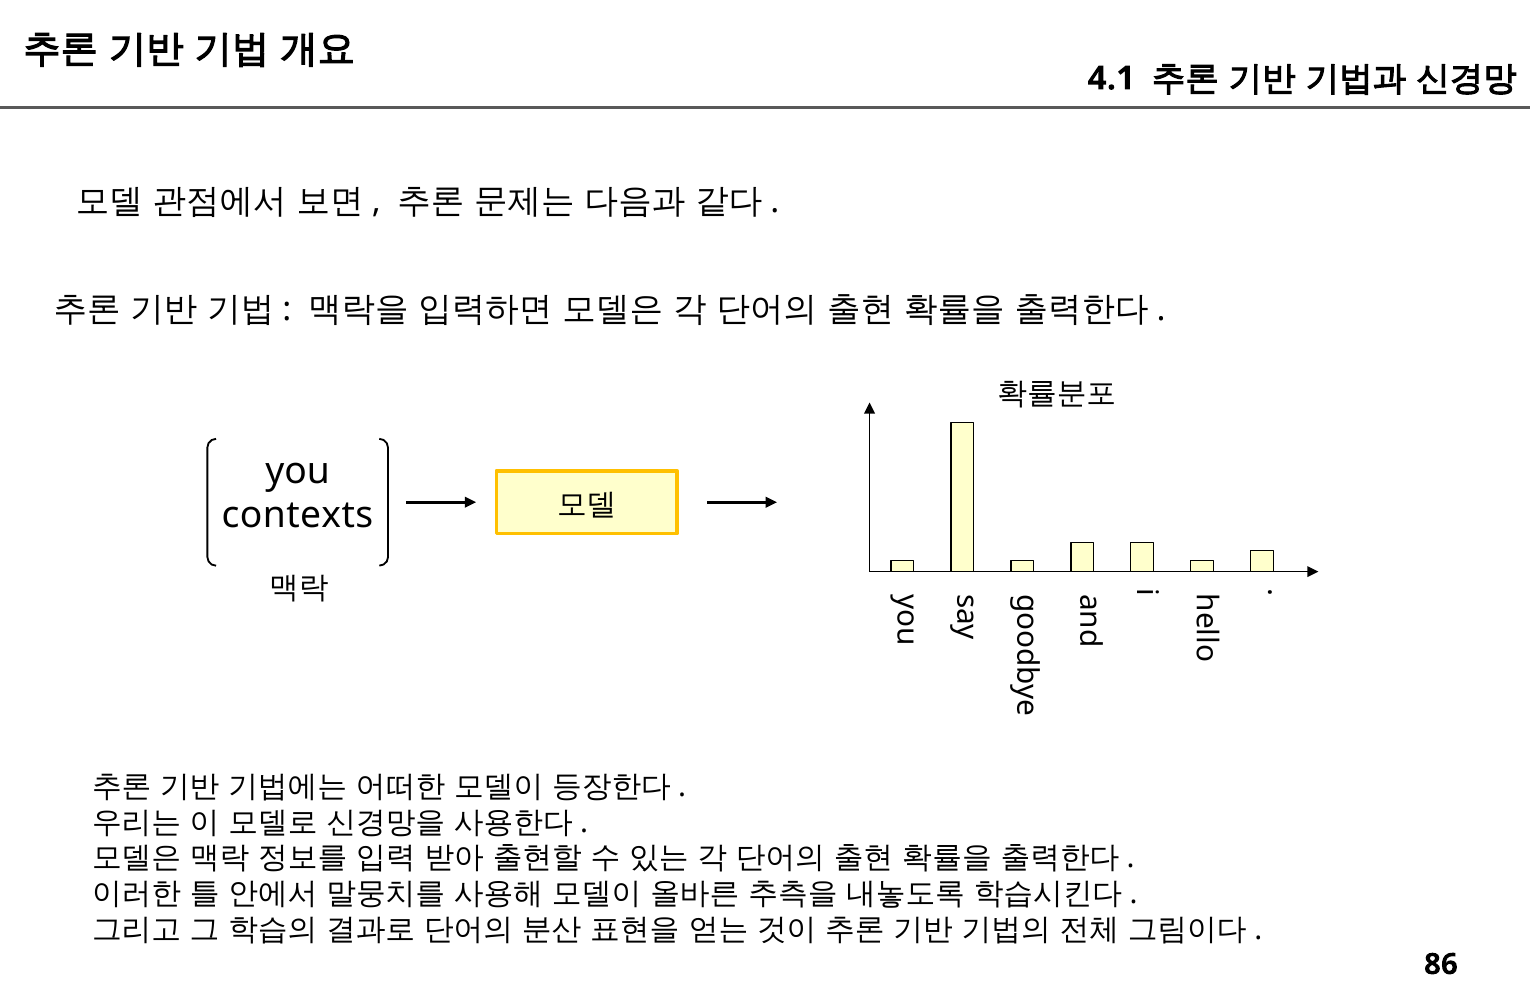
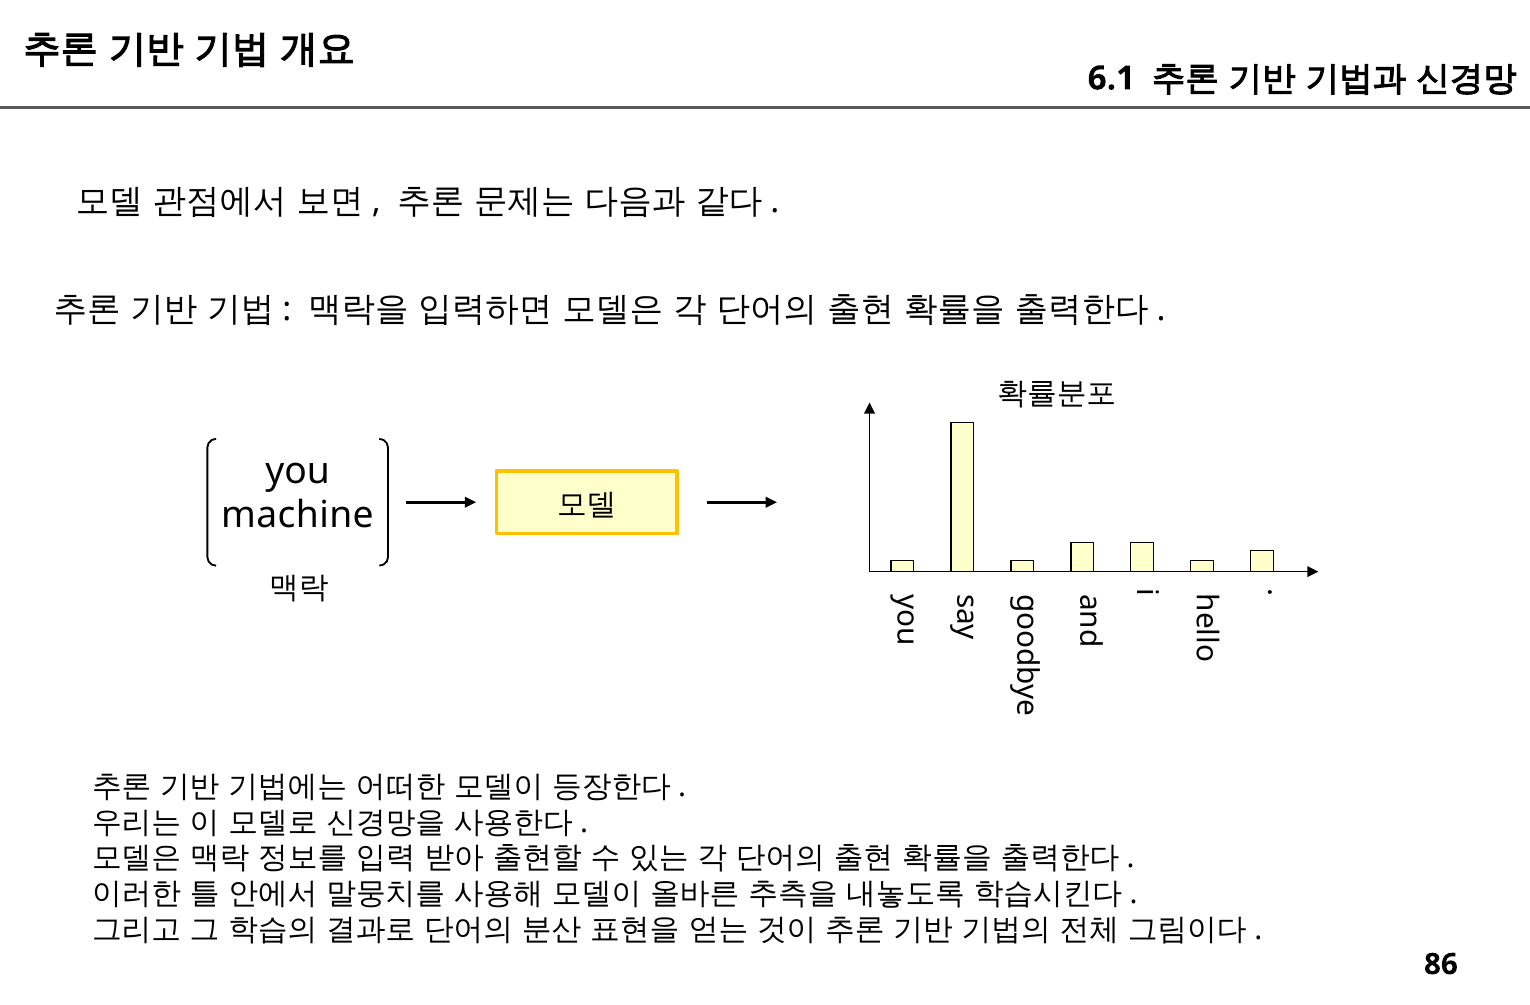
4.1: 4.1 -> 6.1
contexts: contexts -> machine
